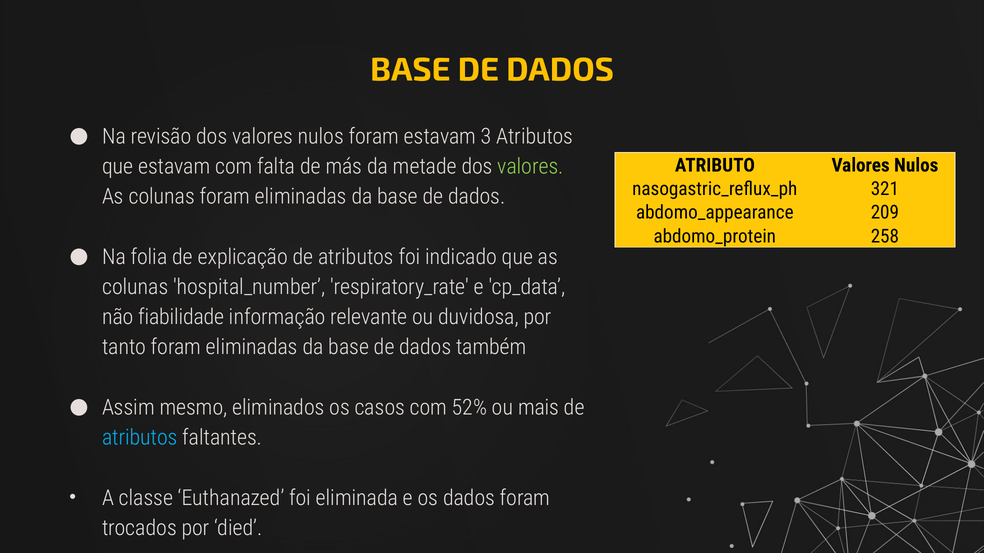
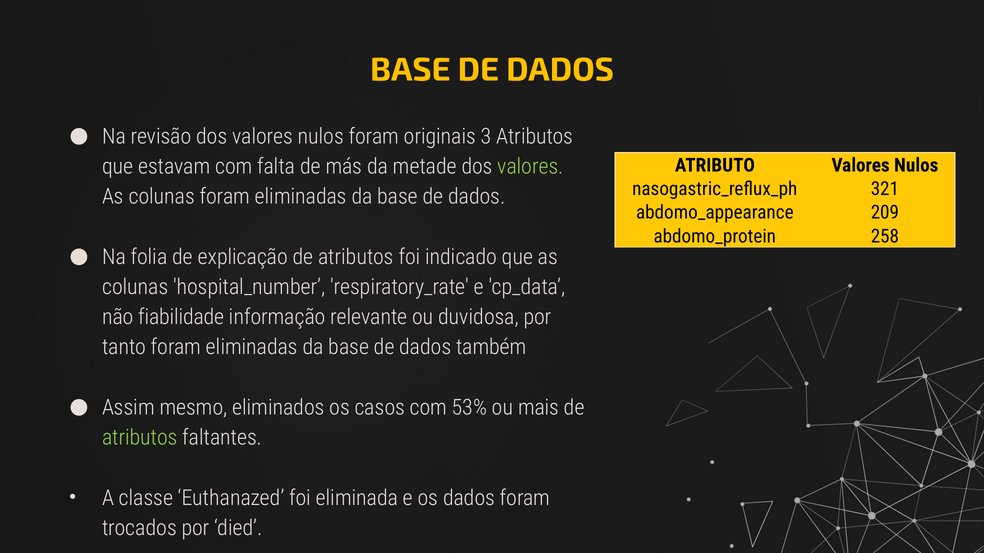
foram estavam: estavam -> originais
52%: 52% -> 53%
atributos at (140, 438) colour: light blue -> light green
